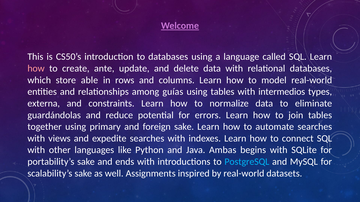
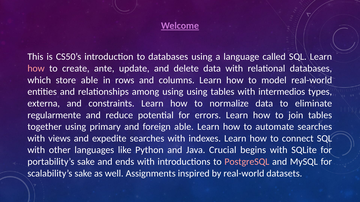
among guías: guías -> using
guardándolas: guardándolas -> regularmente
foreign sake: sake -> able
Ambas: Ambas -> Crucial
PostgreSQL colour: light blue -> pink
